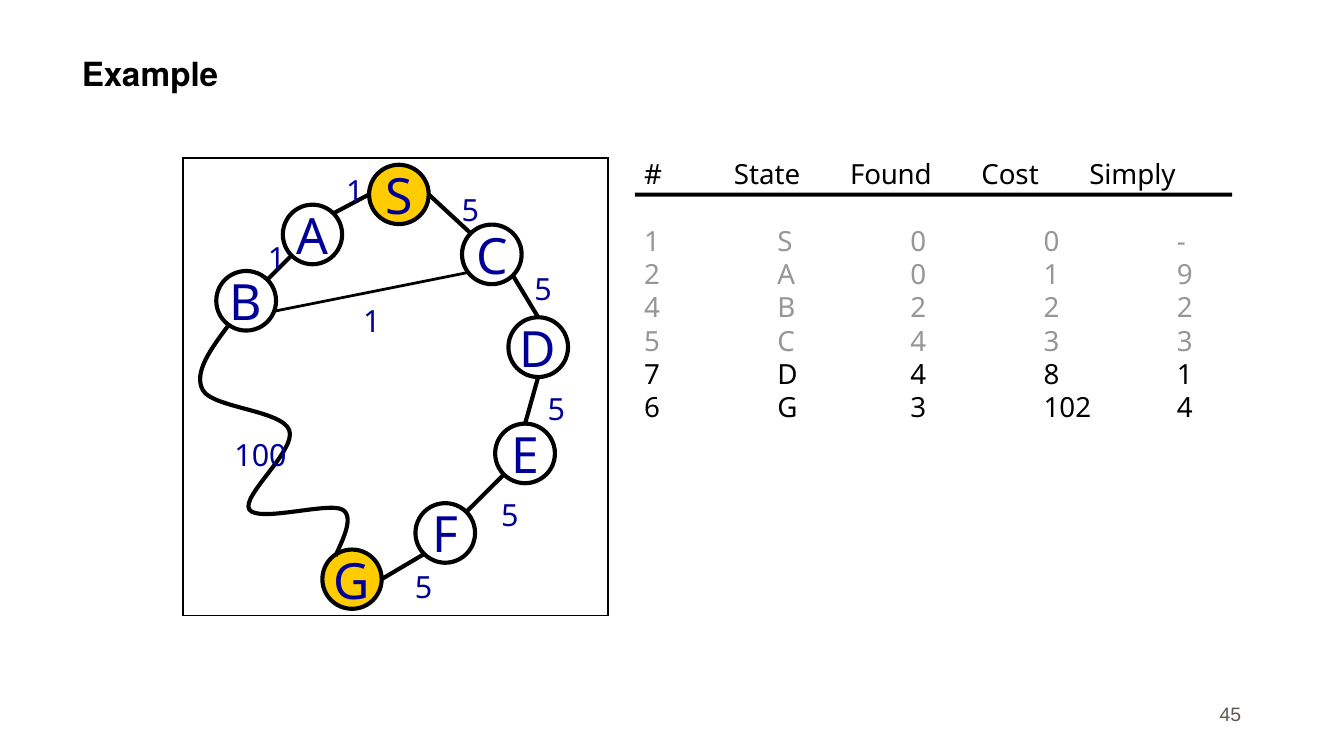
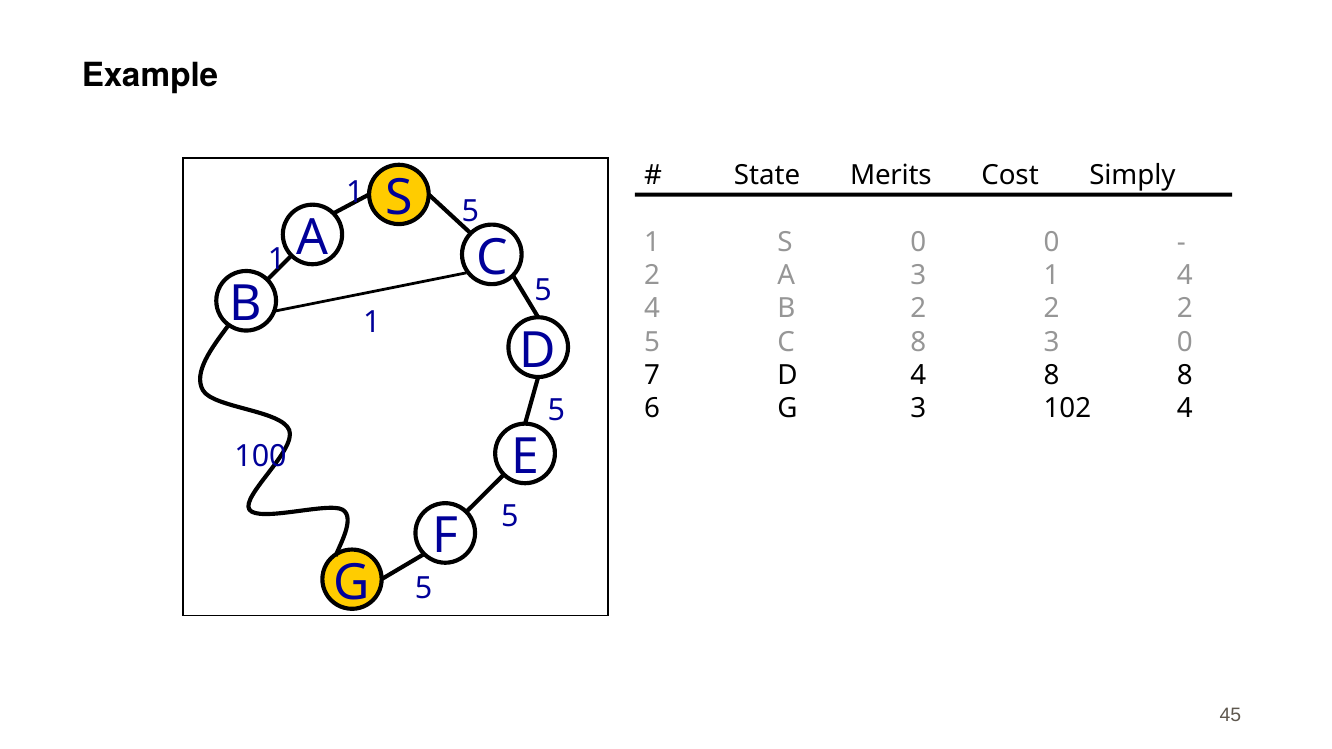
Found: Found -> Merits
A 0: 0 -> 3
1 9: 9 -> 4
C 4: 4 -> 8
3 3: 3 -> 0
8 1: 1 -> 8
